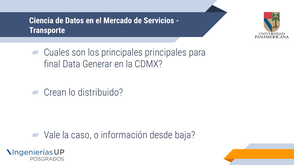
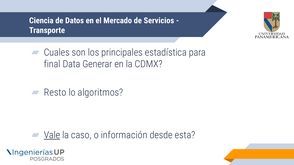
principales principales: principales -> estadística
Crean: Crean -> Resto
distribuido: distribuido -> algoritmos
Vale underline: none -> present
baja: baja -> esta
